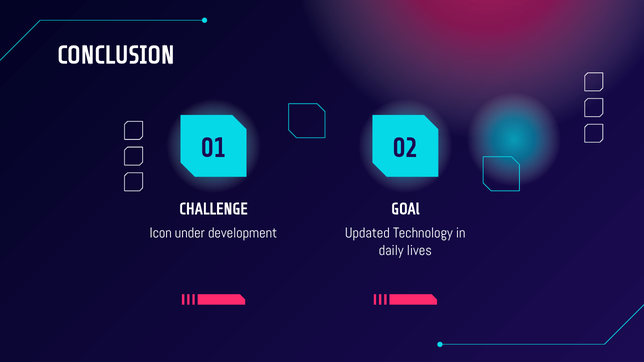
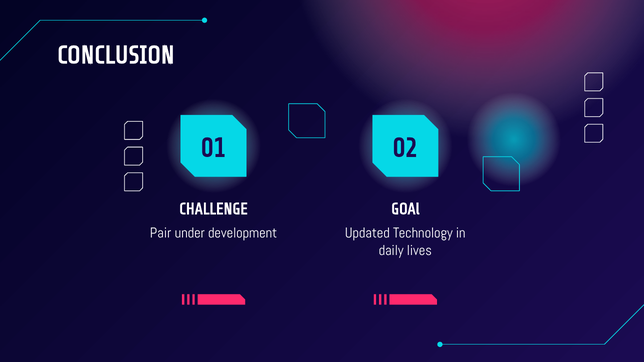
Icon: Icon -> Pair
